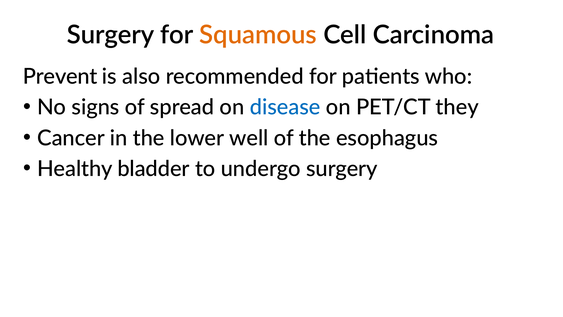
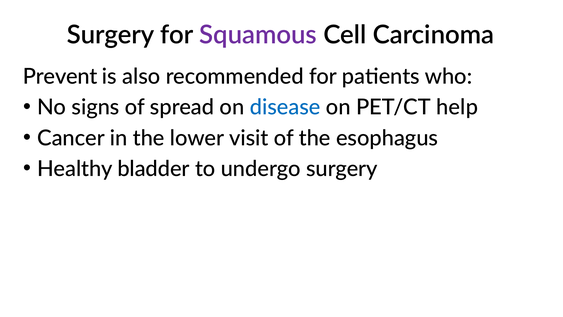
Squamous colour: orange -> purple
they: they -> help
well: well -> visit
